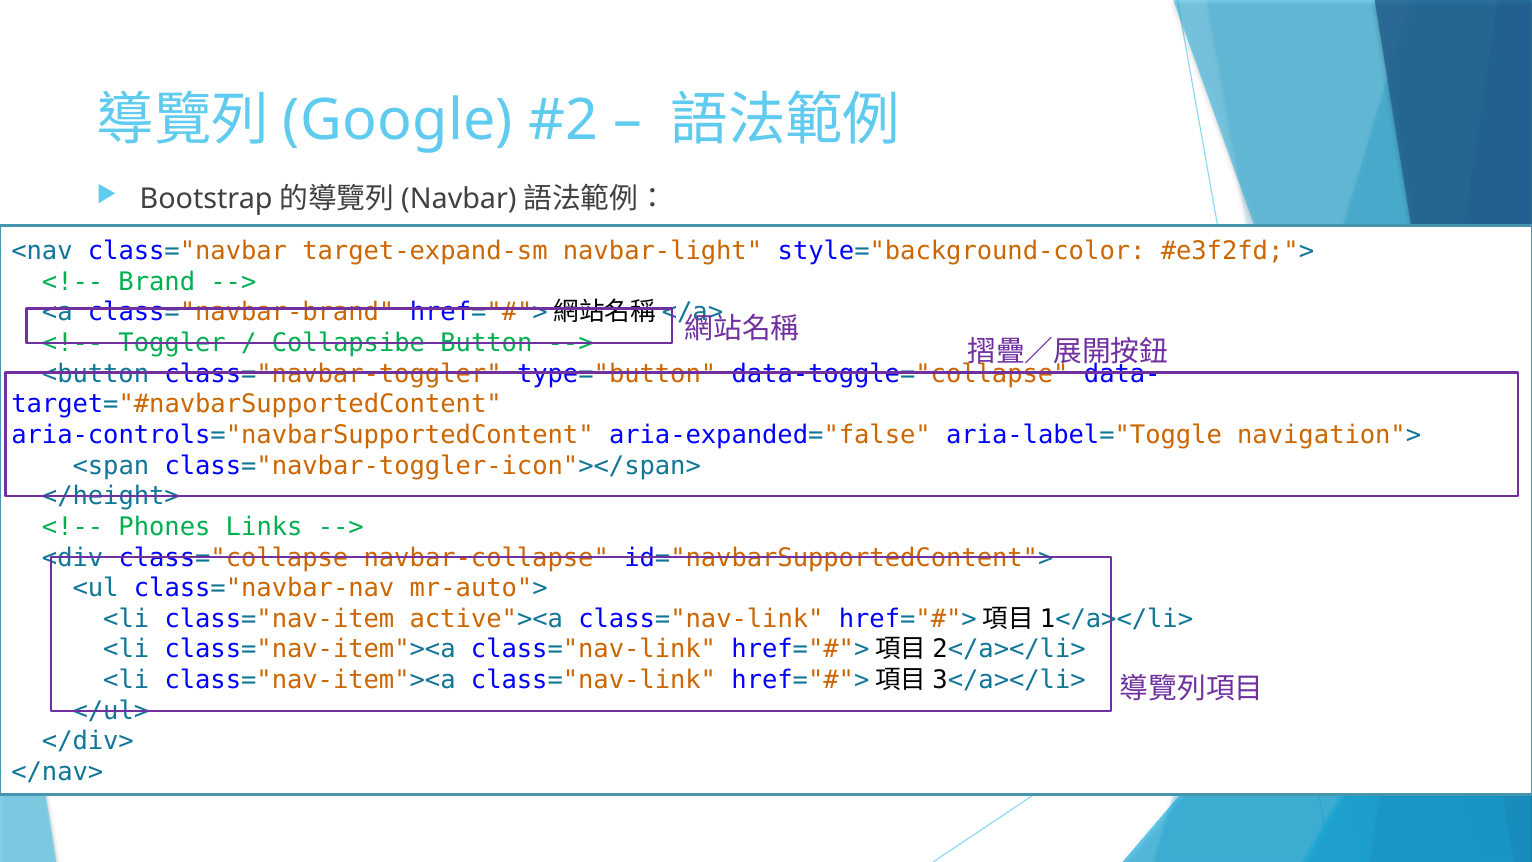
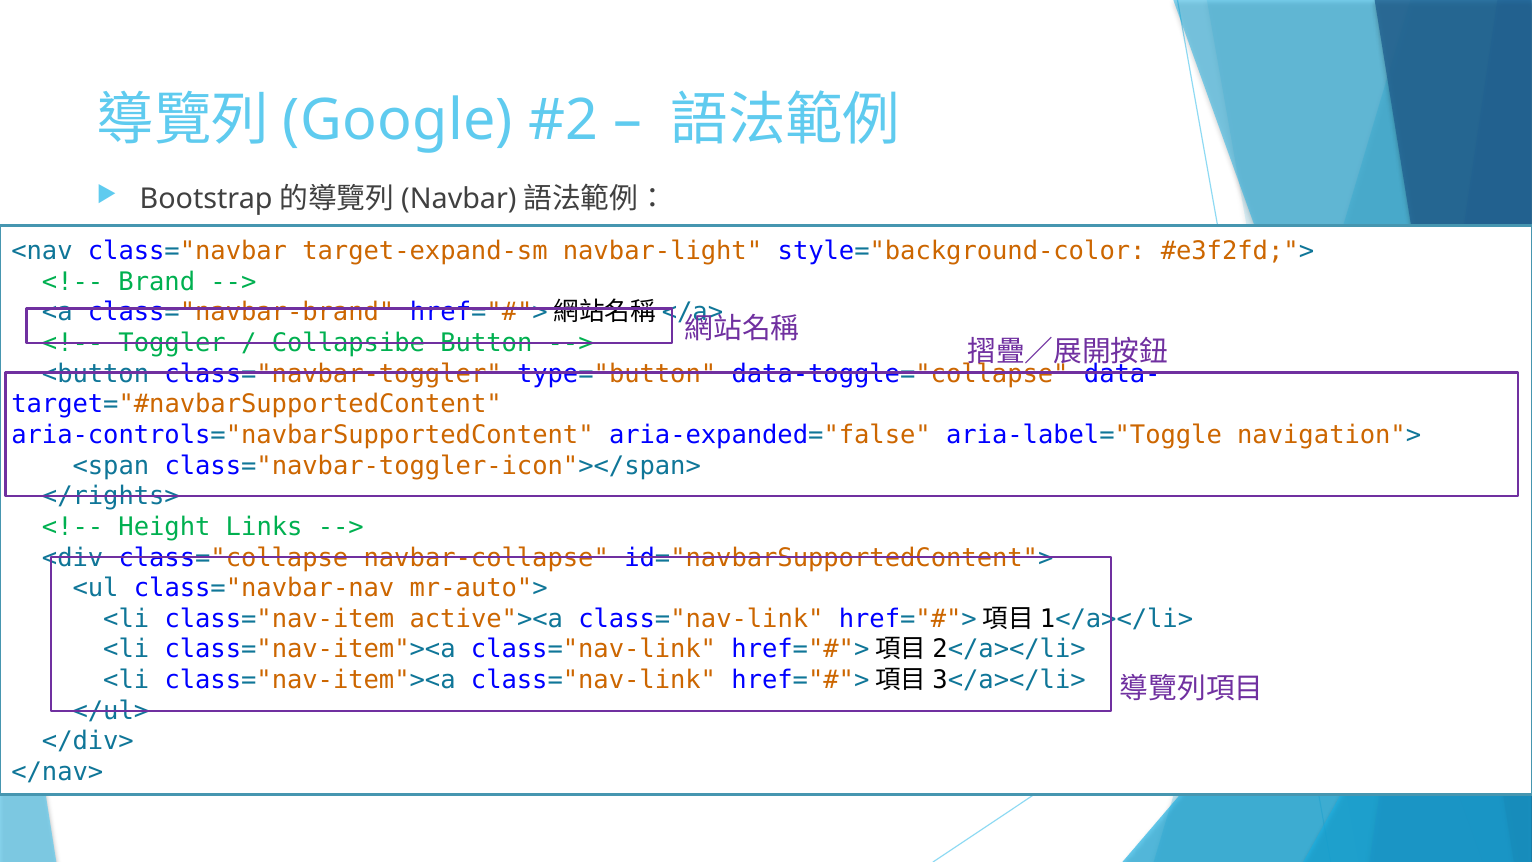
</height>: </height> -> </rights>
Phones: Phones -> Height
